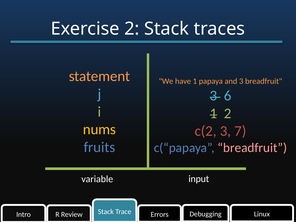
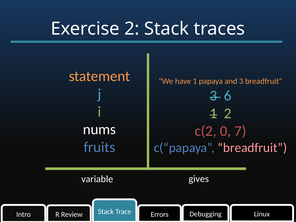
nums colour: yellow -> white
c(2 3: 3 -> 0
input: input -> gives
